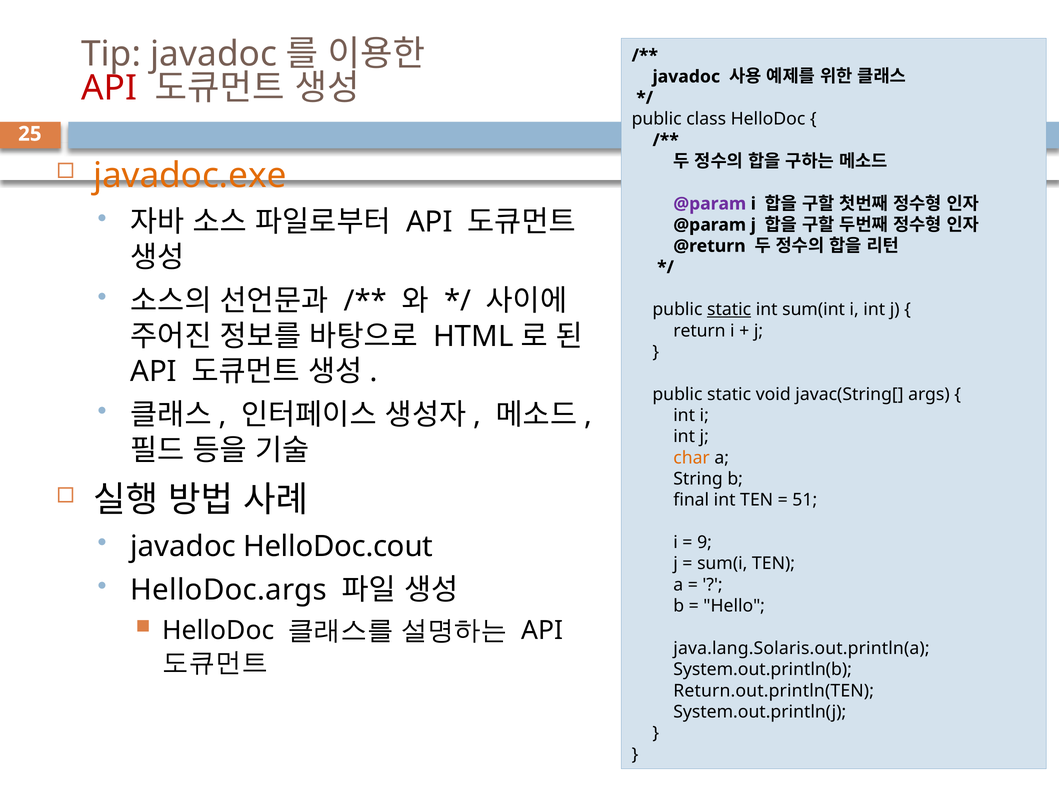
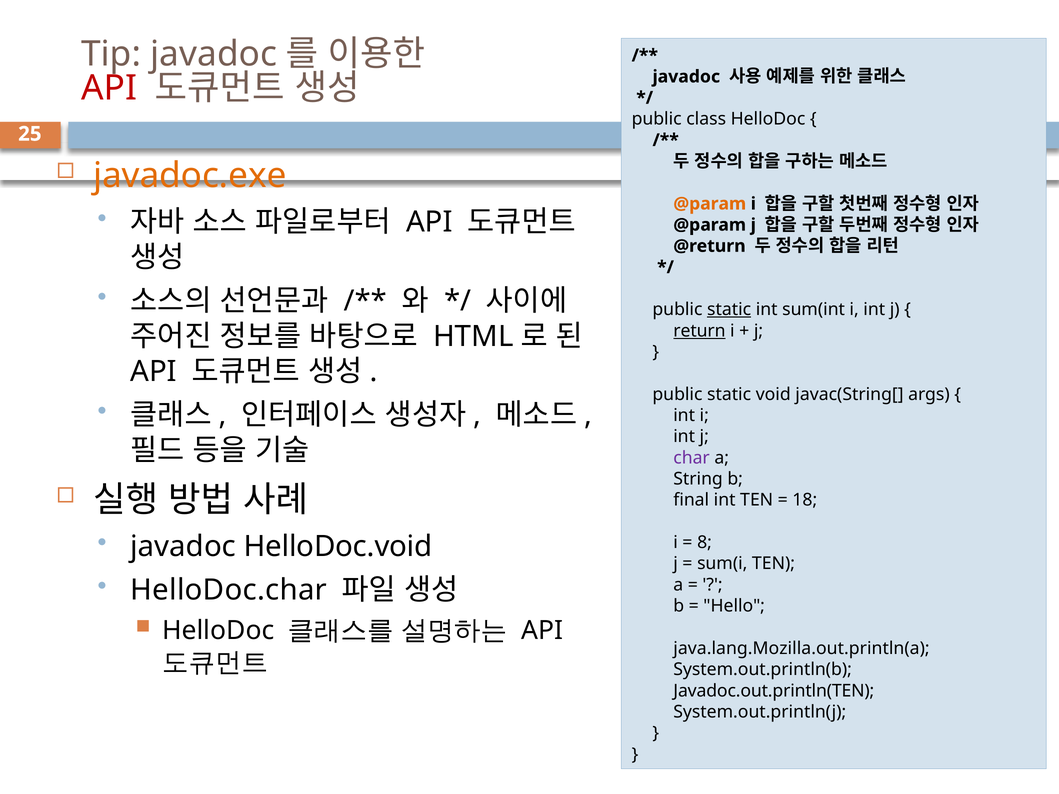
@param at (710, 204) colour: purple -> orange
return underline: none -> present
char colour: orange -> purple
51: 51 -> 18
HelloDoc.cout: HelloDoc.cout -> HelloDoc.void
9: 9 -> 8
HelloDoc.args: HelloDoc.args -> HelloDoc.char
java.lang.Solaris.out.println(a: java.lang.Solaris.out.println(a -> java.lang.Mozilla.out.println(a
Return.out.println(TEN: Return.out.println(TEN -> Javadoc.out.println(TEN
